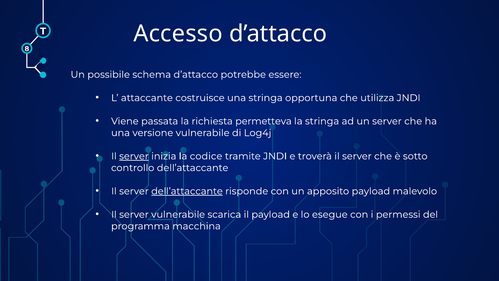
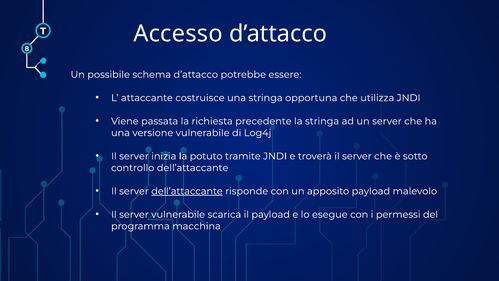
permetteva: permetteva -> precedente
server at (134, 156) underline: present -> none
codice: codice -> potuto
